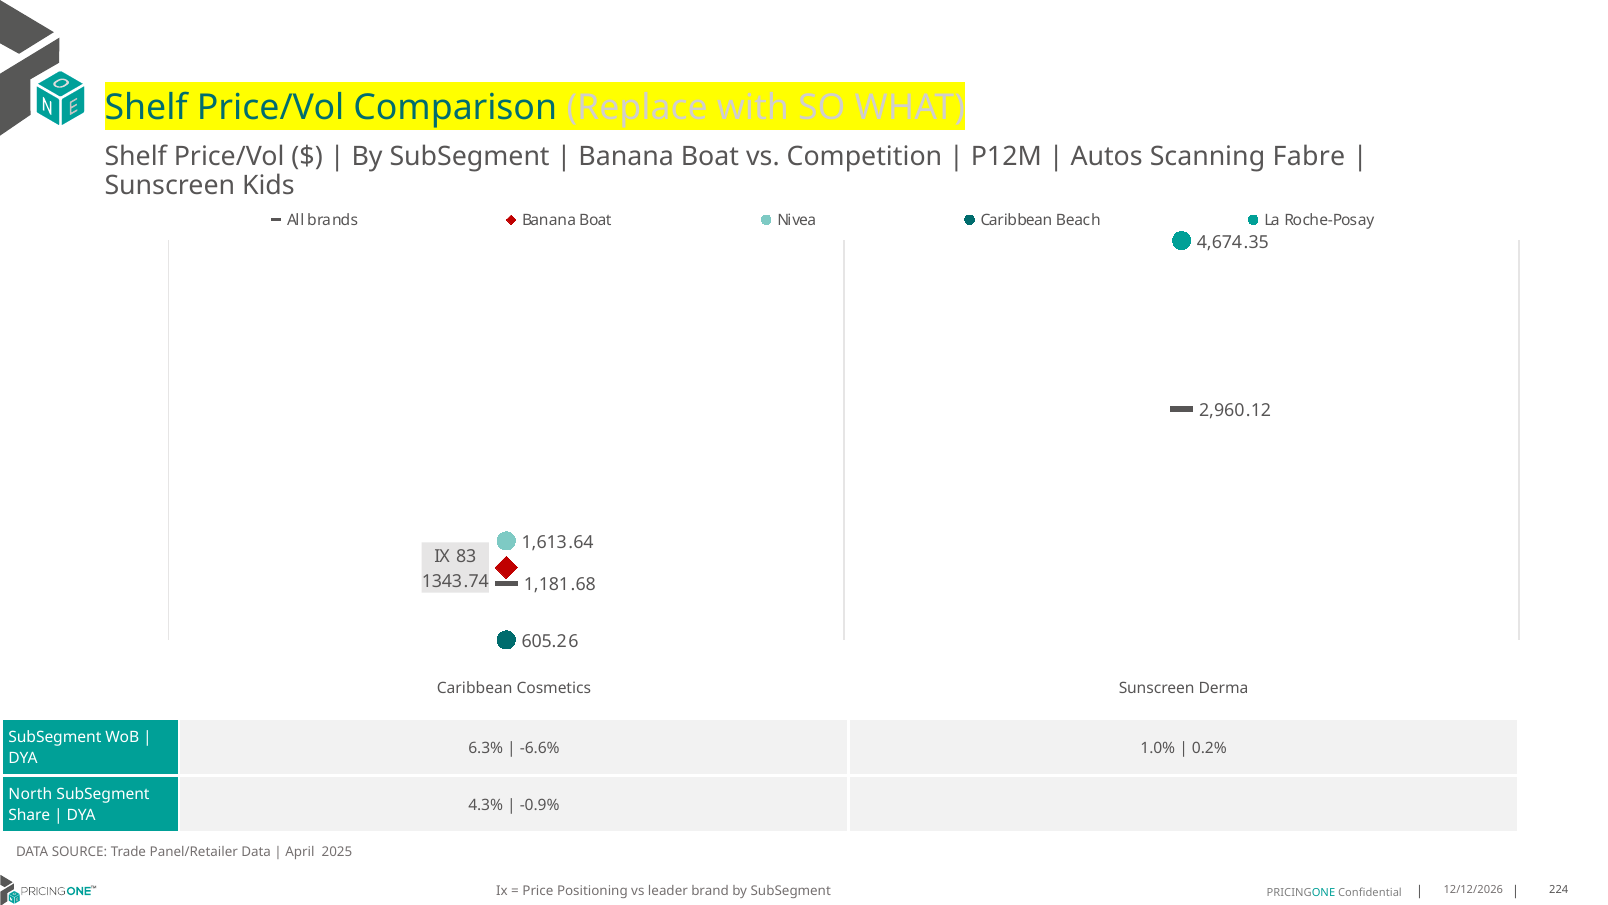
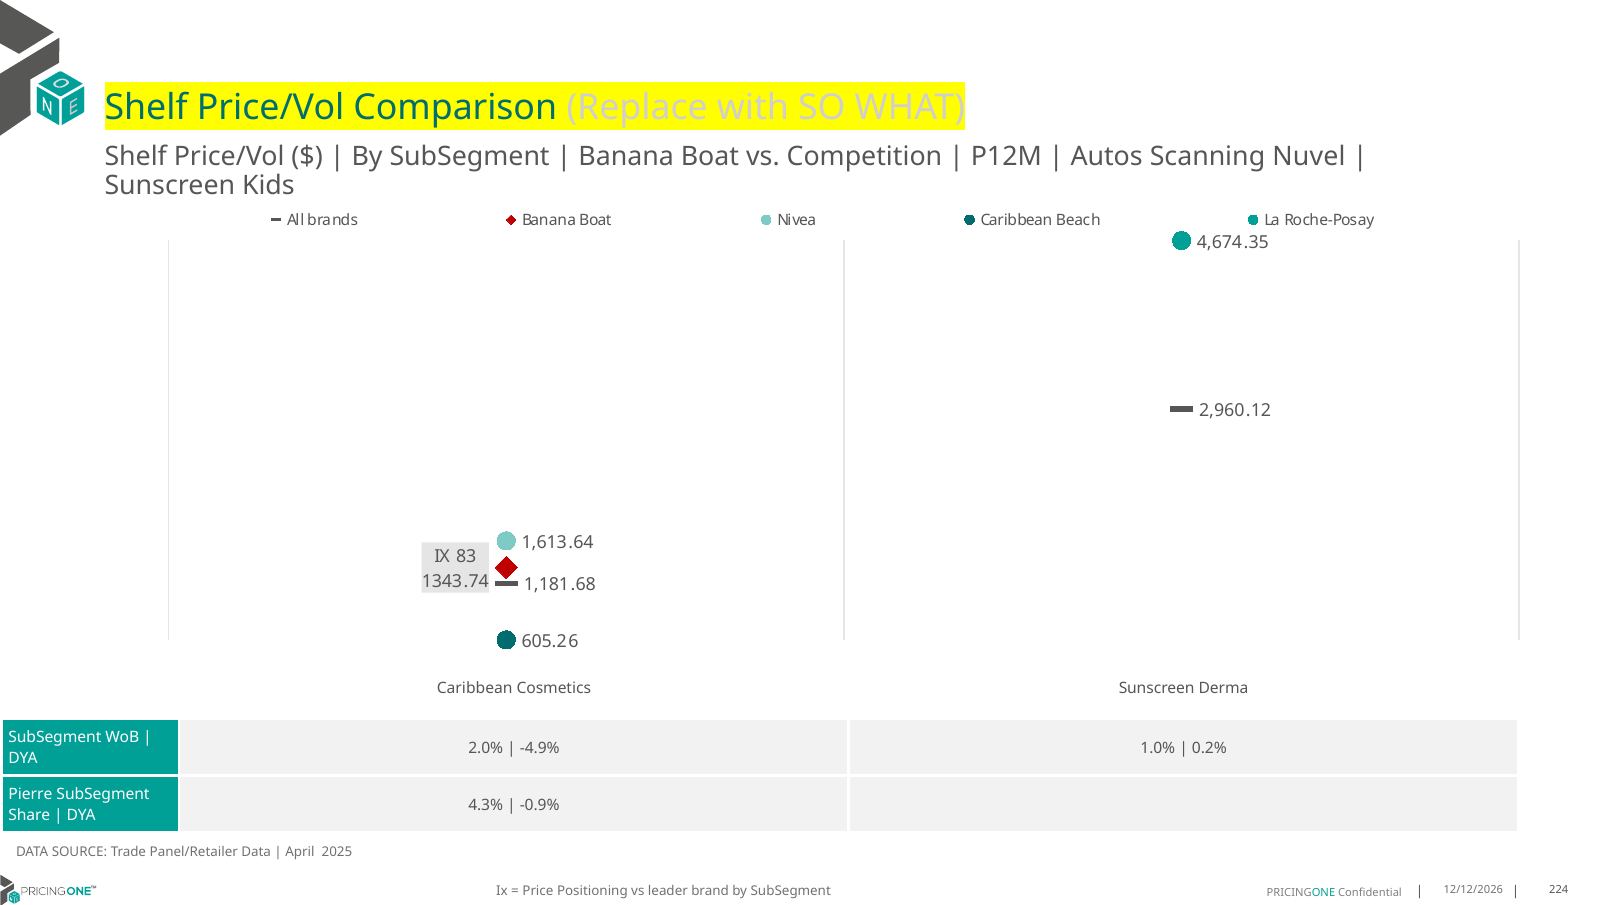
Fabre: Fabre -> Nuvel
6.3%: 6.3% -> 2.0%
-6.6%: -6.6% -> -4.9%
North: North -> Pierre
